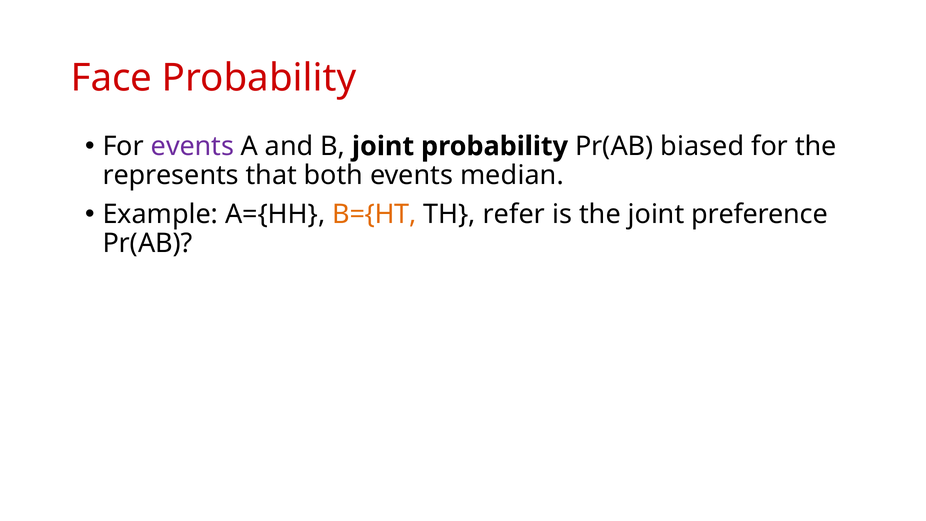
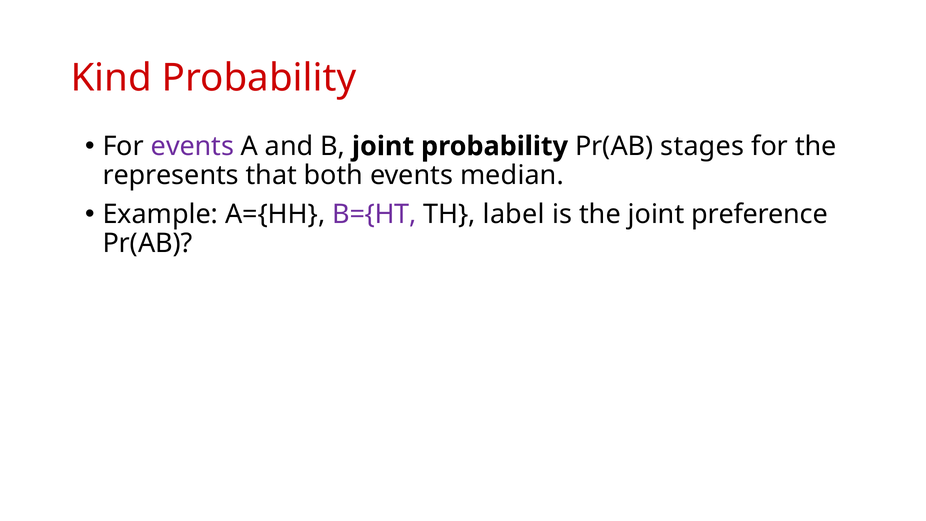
Face: Face -> Kind
biased: biased -> stages
B={HT colour: orange -> purple
refer: refer -> label
